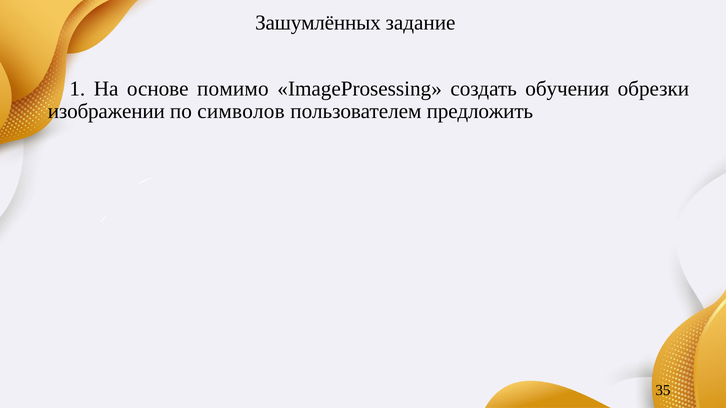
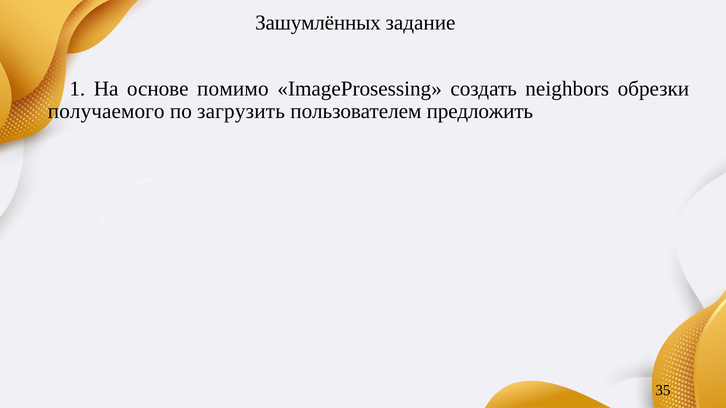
обучения: обучения -> neighbors
изображении: изображении -> получаемого
символов: символов -> загрузить
